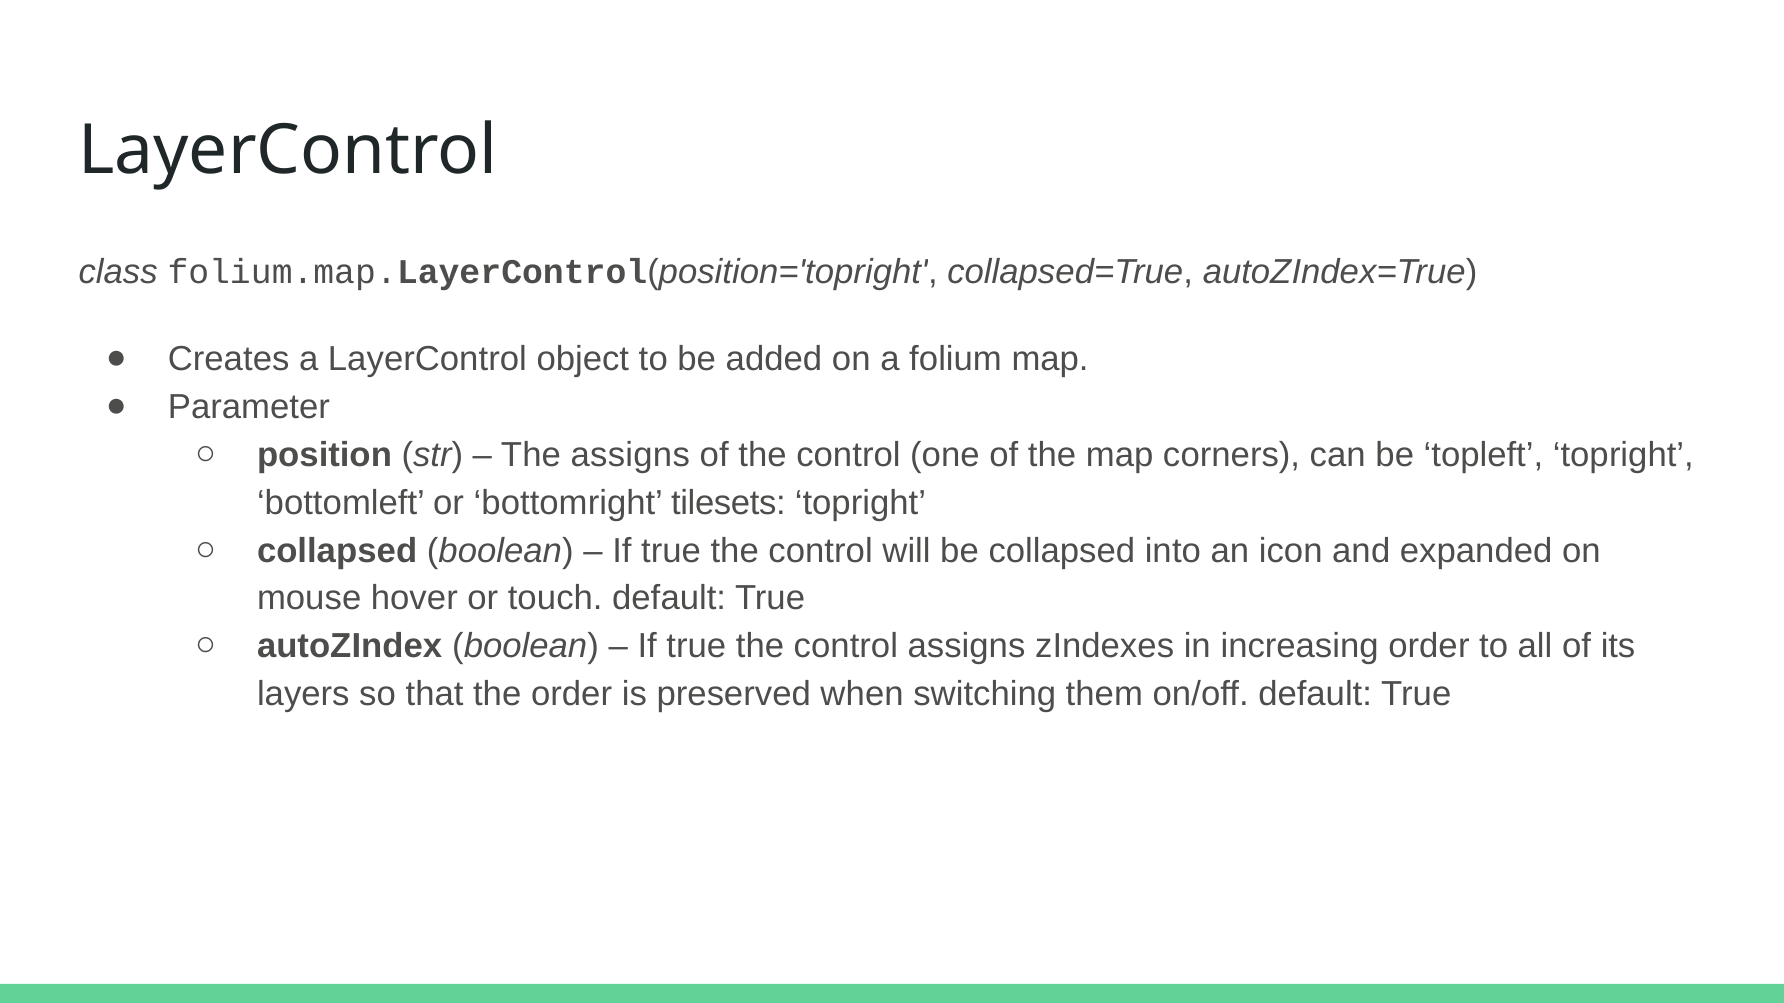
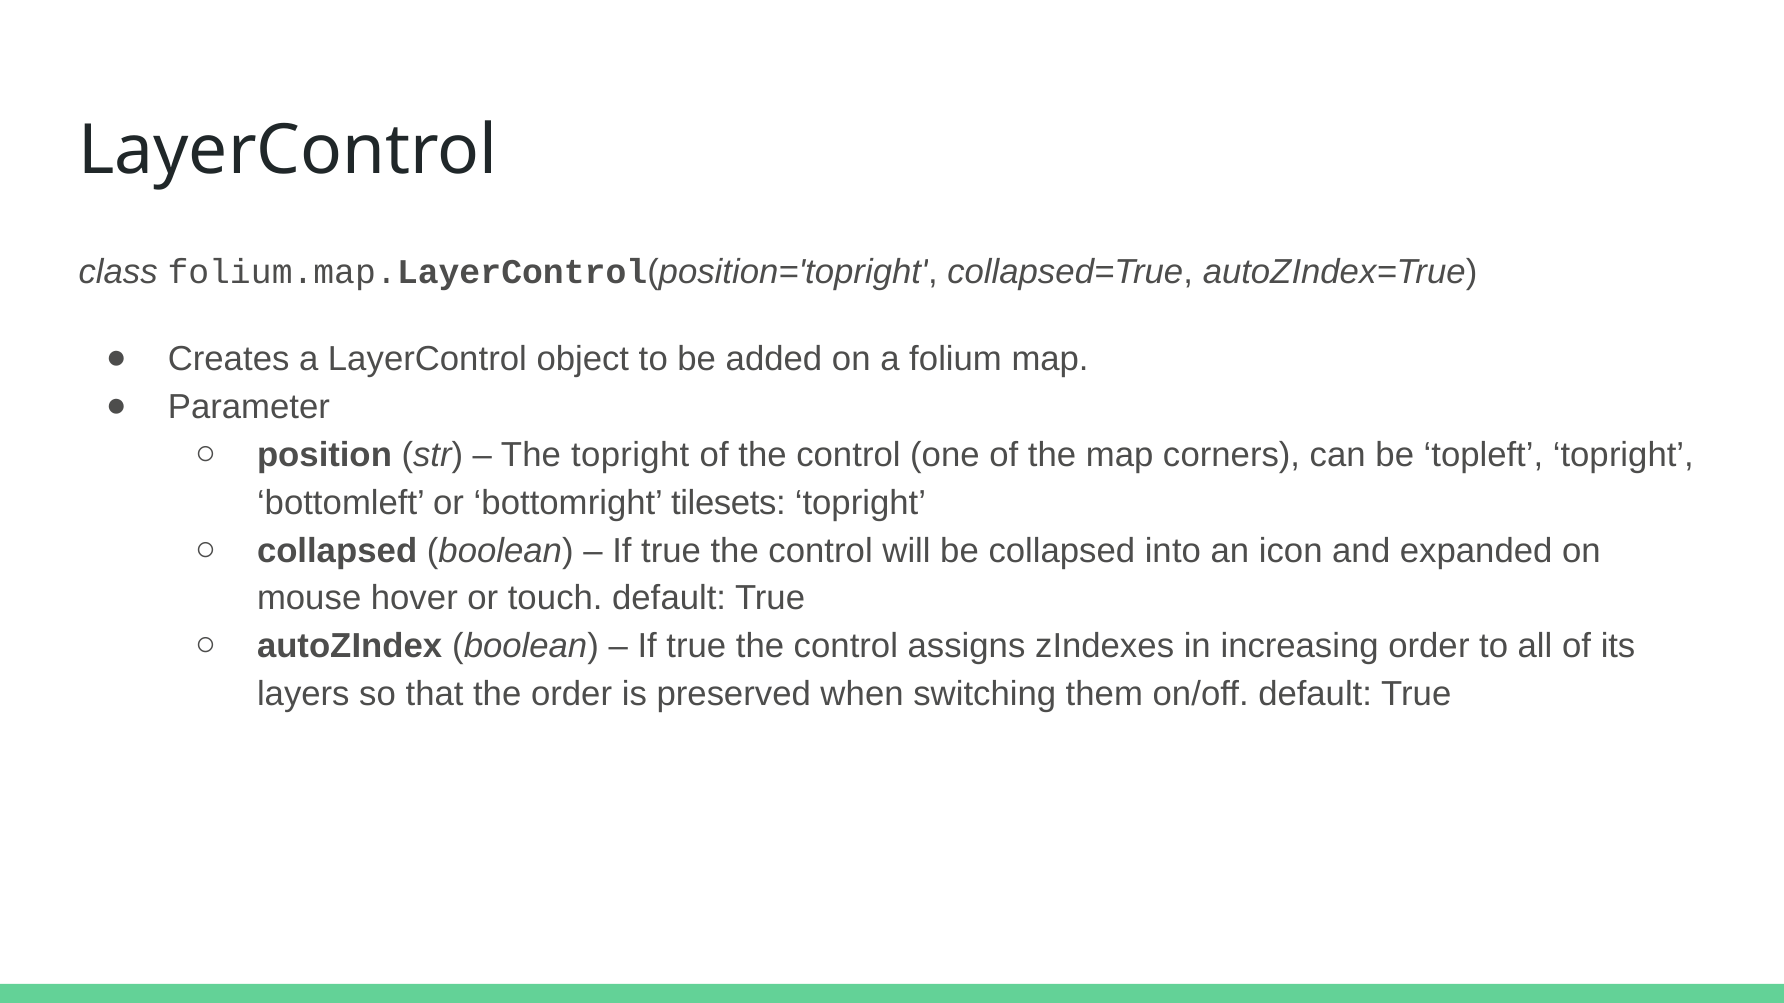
The assigns: assigns -> topright
